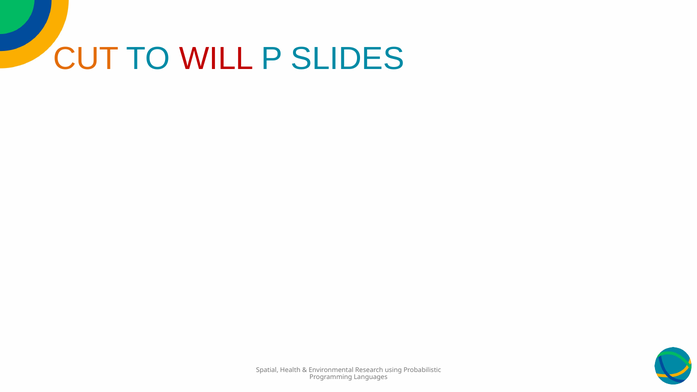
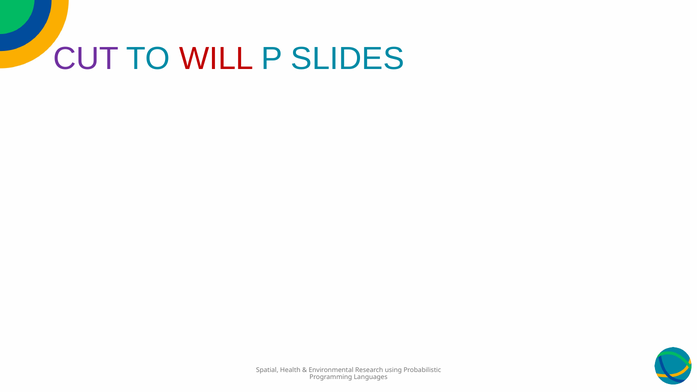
CUT colour: orange -> purple
